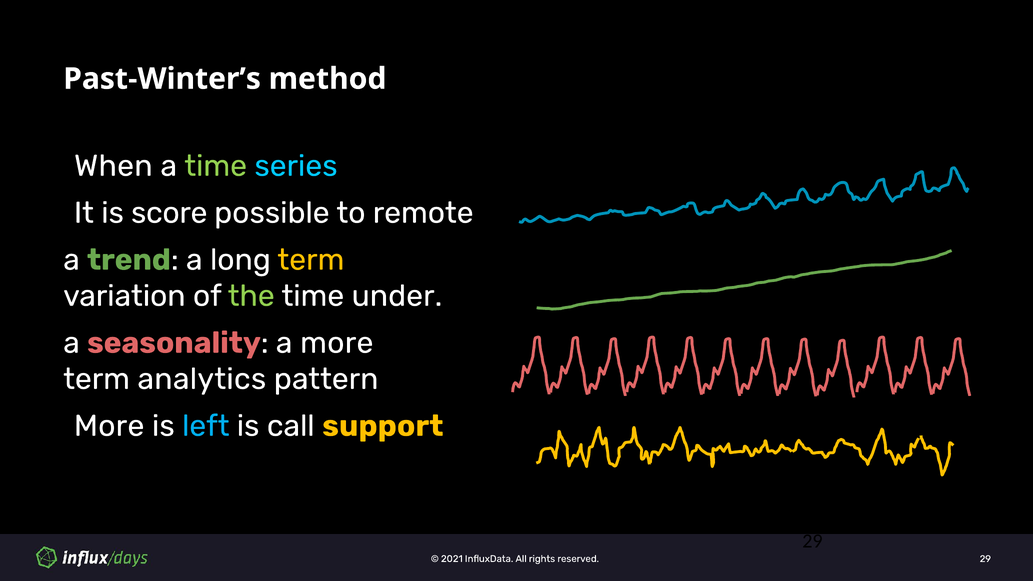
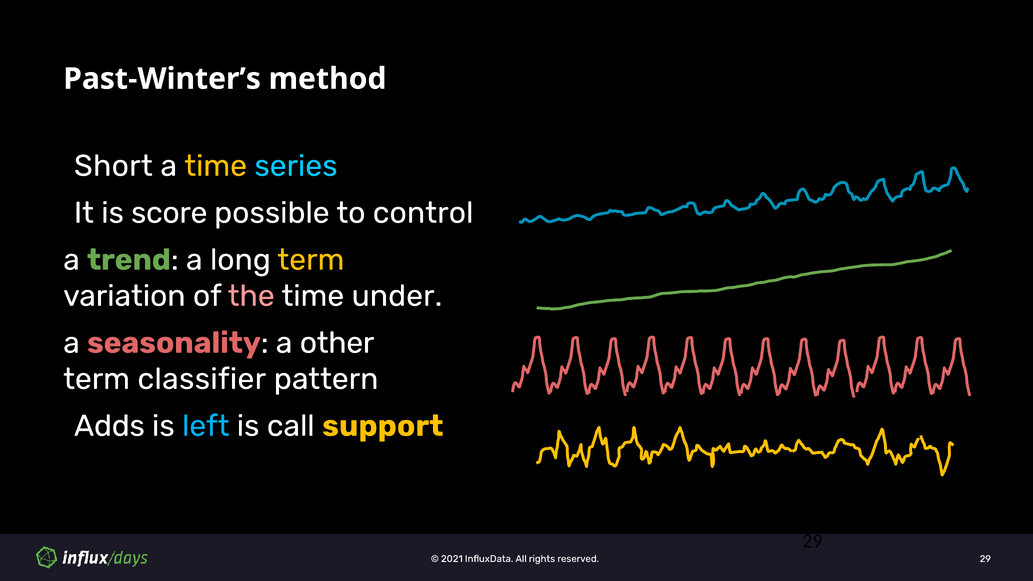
When: When -> Short
time at (216, 166) colour: light green -> yellow
remote: remote -> control
the colour: light green -> pink
a more: more -> other
analytics: analytics -> classifier
More at (109, 426): More -> Adds
